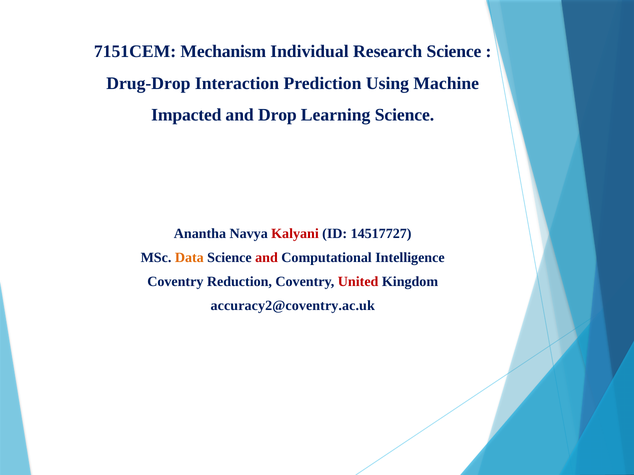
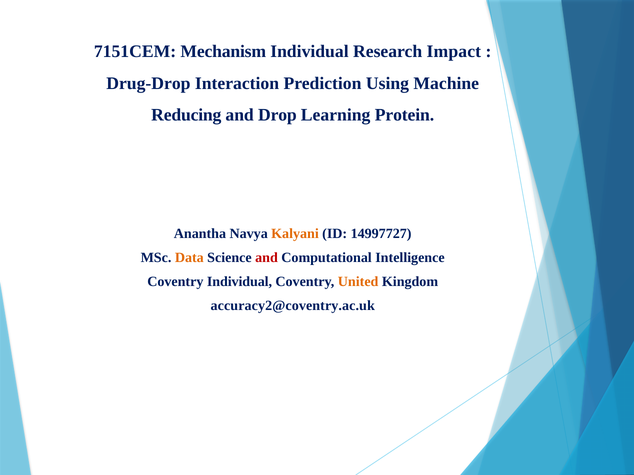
Research Science: Science -> Impact
Impacted: Impacted -> Reducing
Learning Science: Science -> Protein
Kalyani colour: red -> orange
14517727: 14517727 -> 14997727
Coventry Reduction: Reduction -> Individual
United colour: red -> orange
